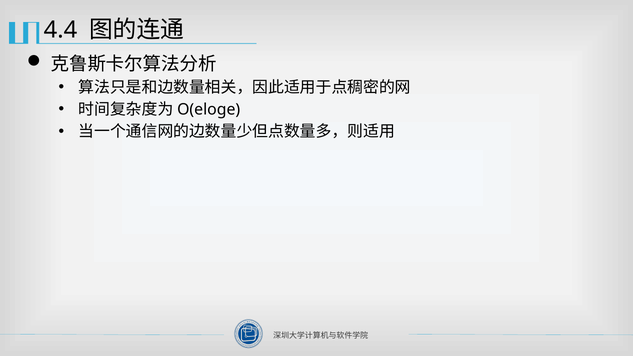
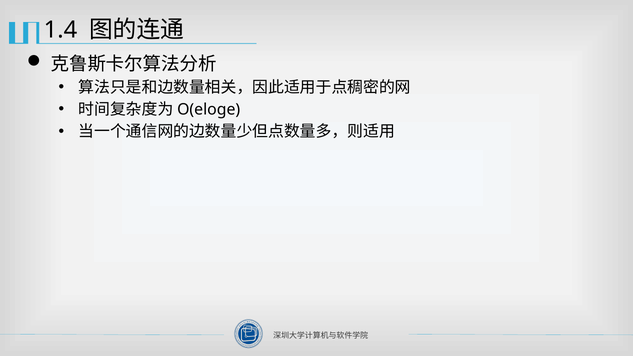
4.4: 4.4 -> 1.4
